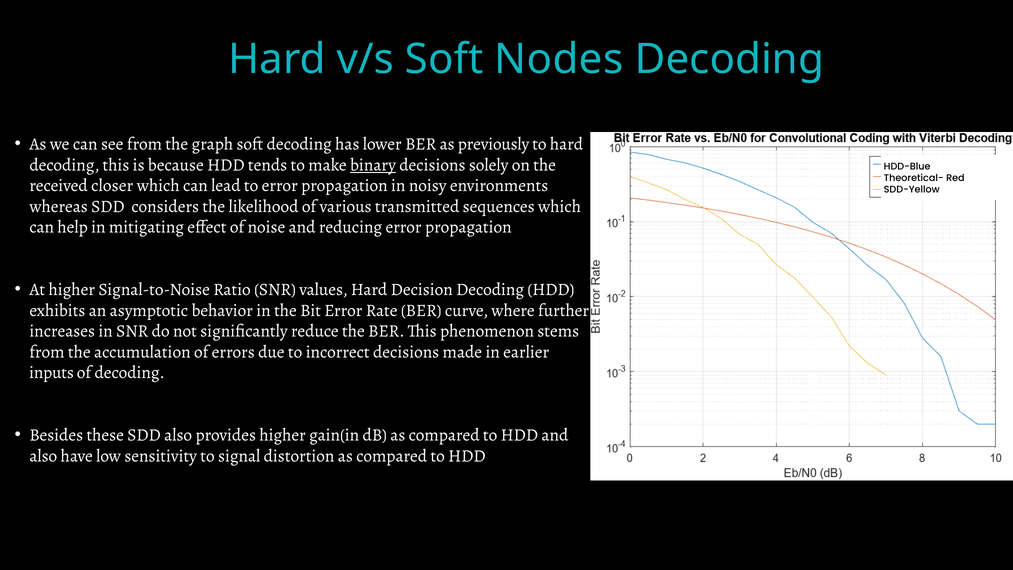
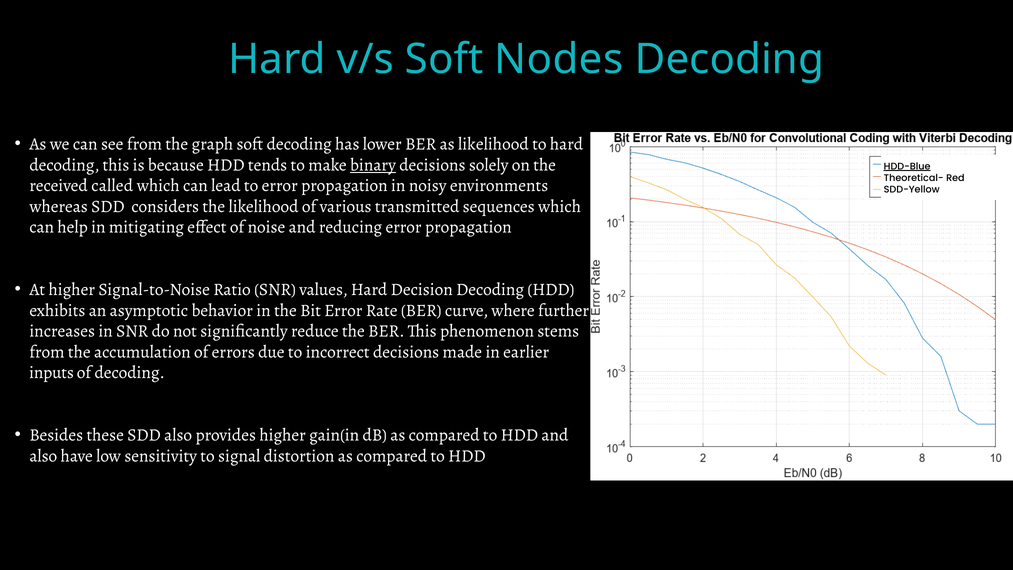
as previously: previously -> likelihood
HDD-Blue underline: none -> present
closer: closer -> called
